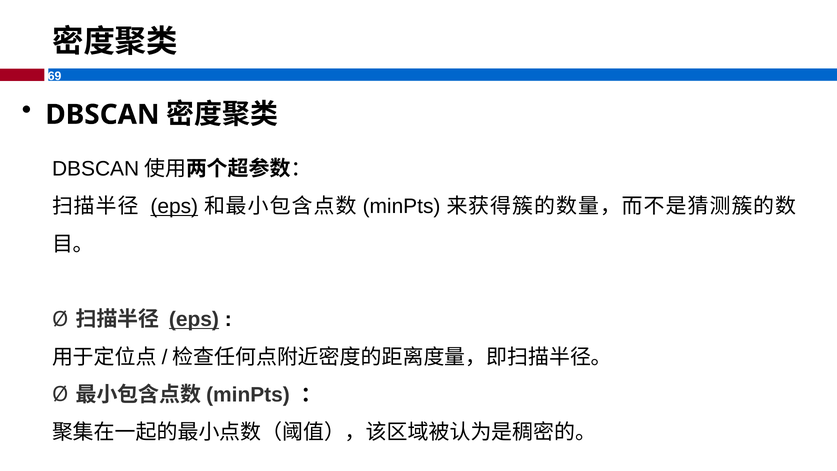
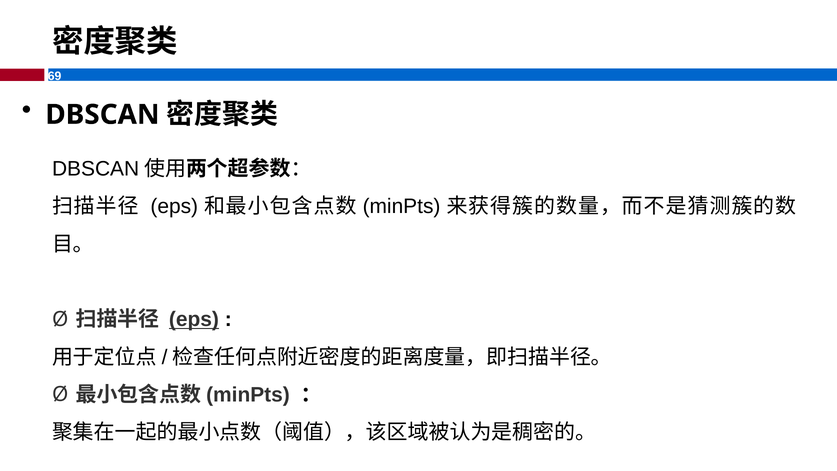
eps at (174, 206) underline: present -> none
